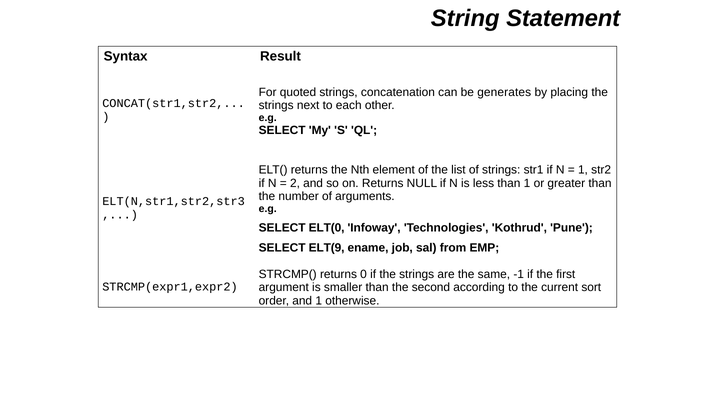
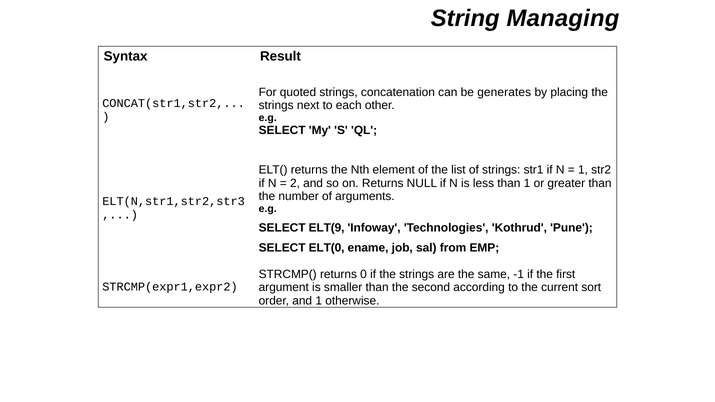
Statement: Statement -> Managing
ELT(0: ELT(0 -> ELT(9
ELT(9: ELT(9 -> ELT(0
